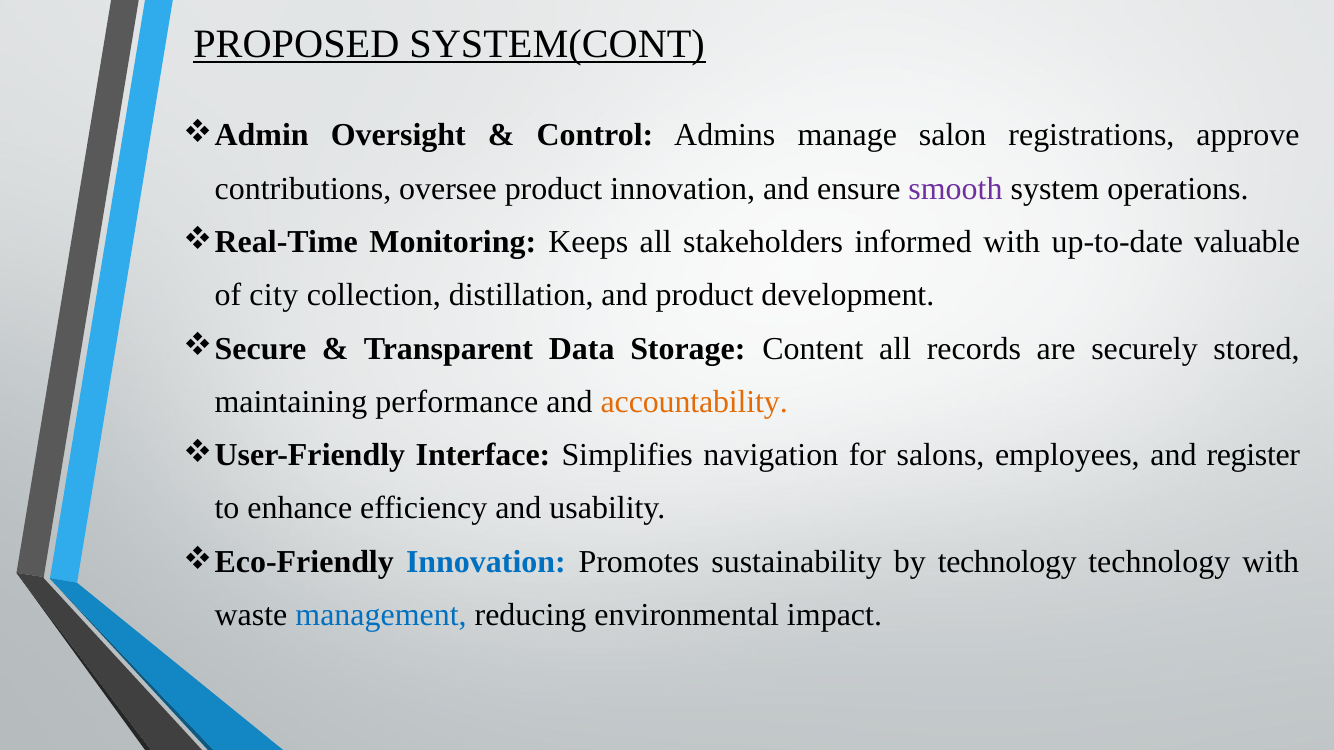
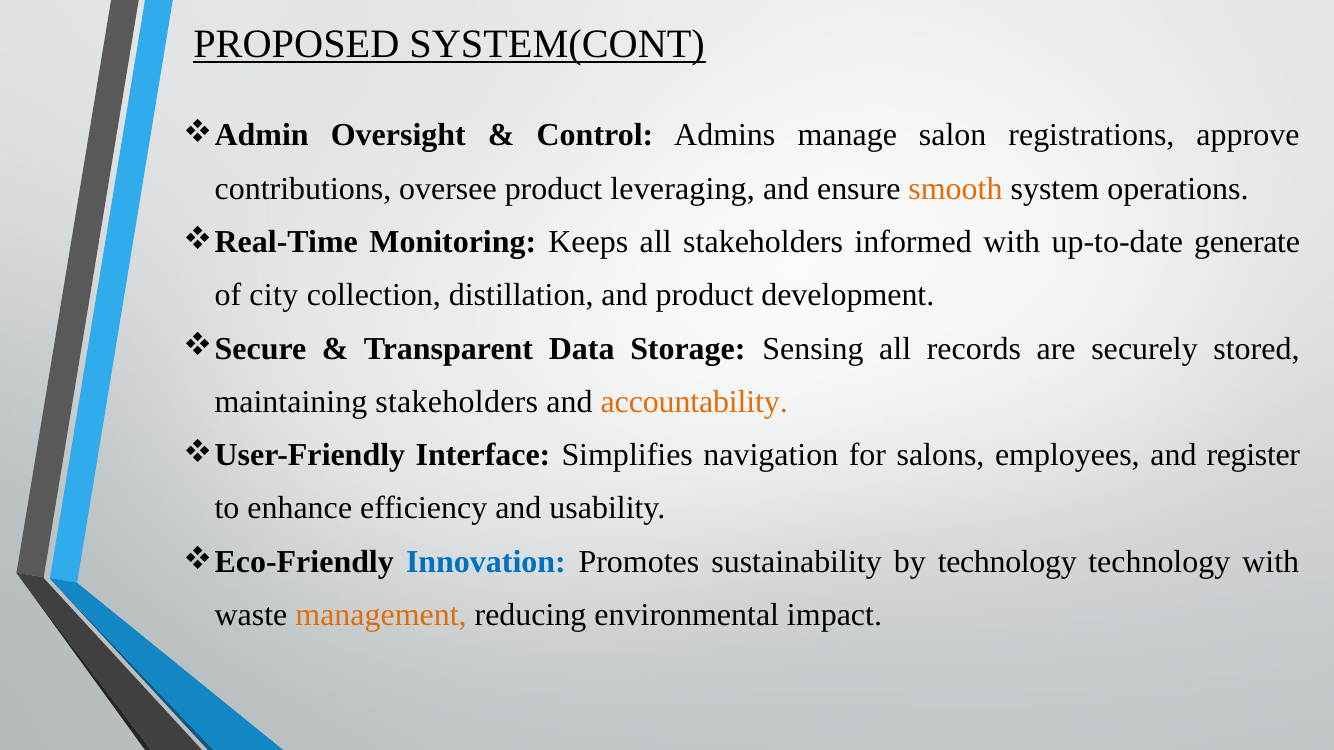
product innovation: innovation -> leveraging
smooth colour: purple -> orange
valuable: valuable -> generate
Content: Content -> Sensing
maintaining performance: performance -> stakeholders
management colour: blue -> orange
